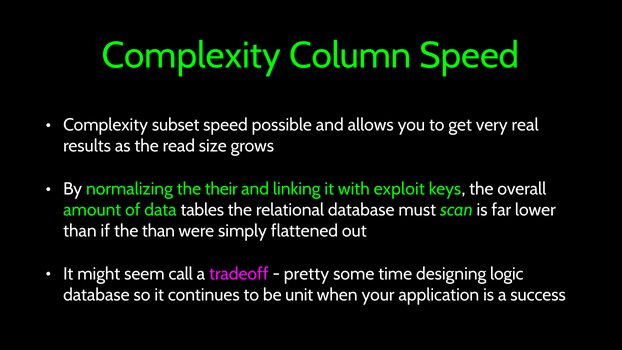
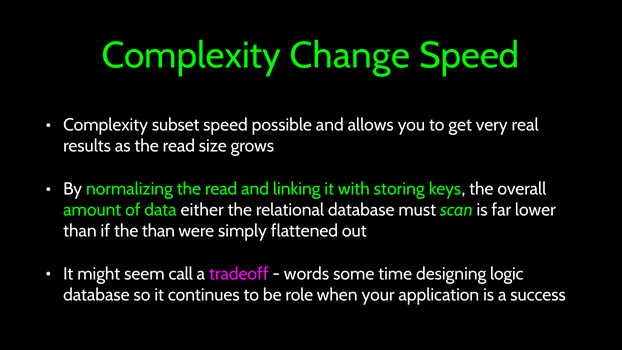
Column: Column -> Change
normalizing the their: their -> read
exploit: exploit -> storing
tables: tables -> either
pretty: pretty -> words
unit: unit -> role
